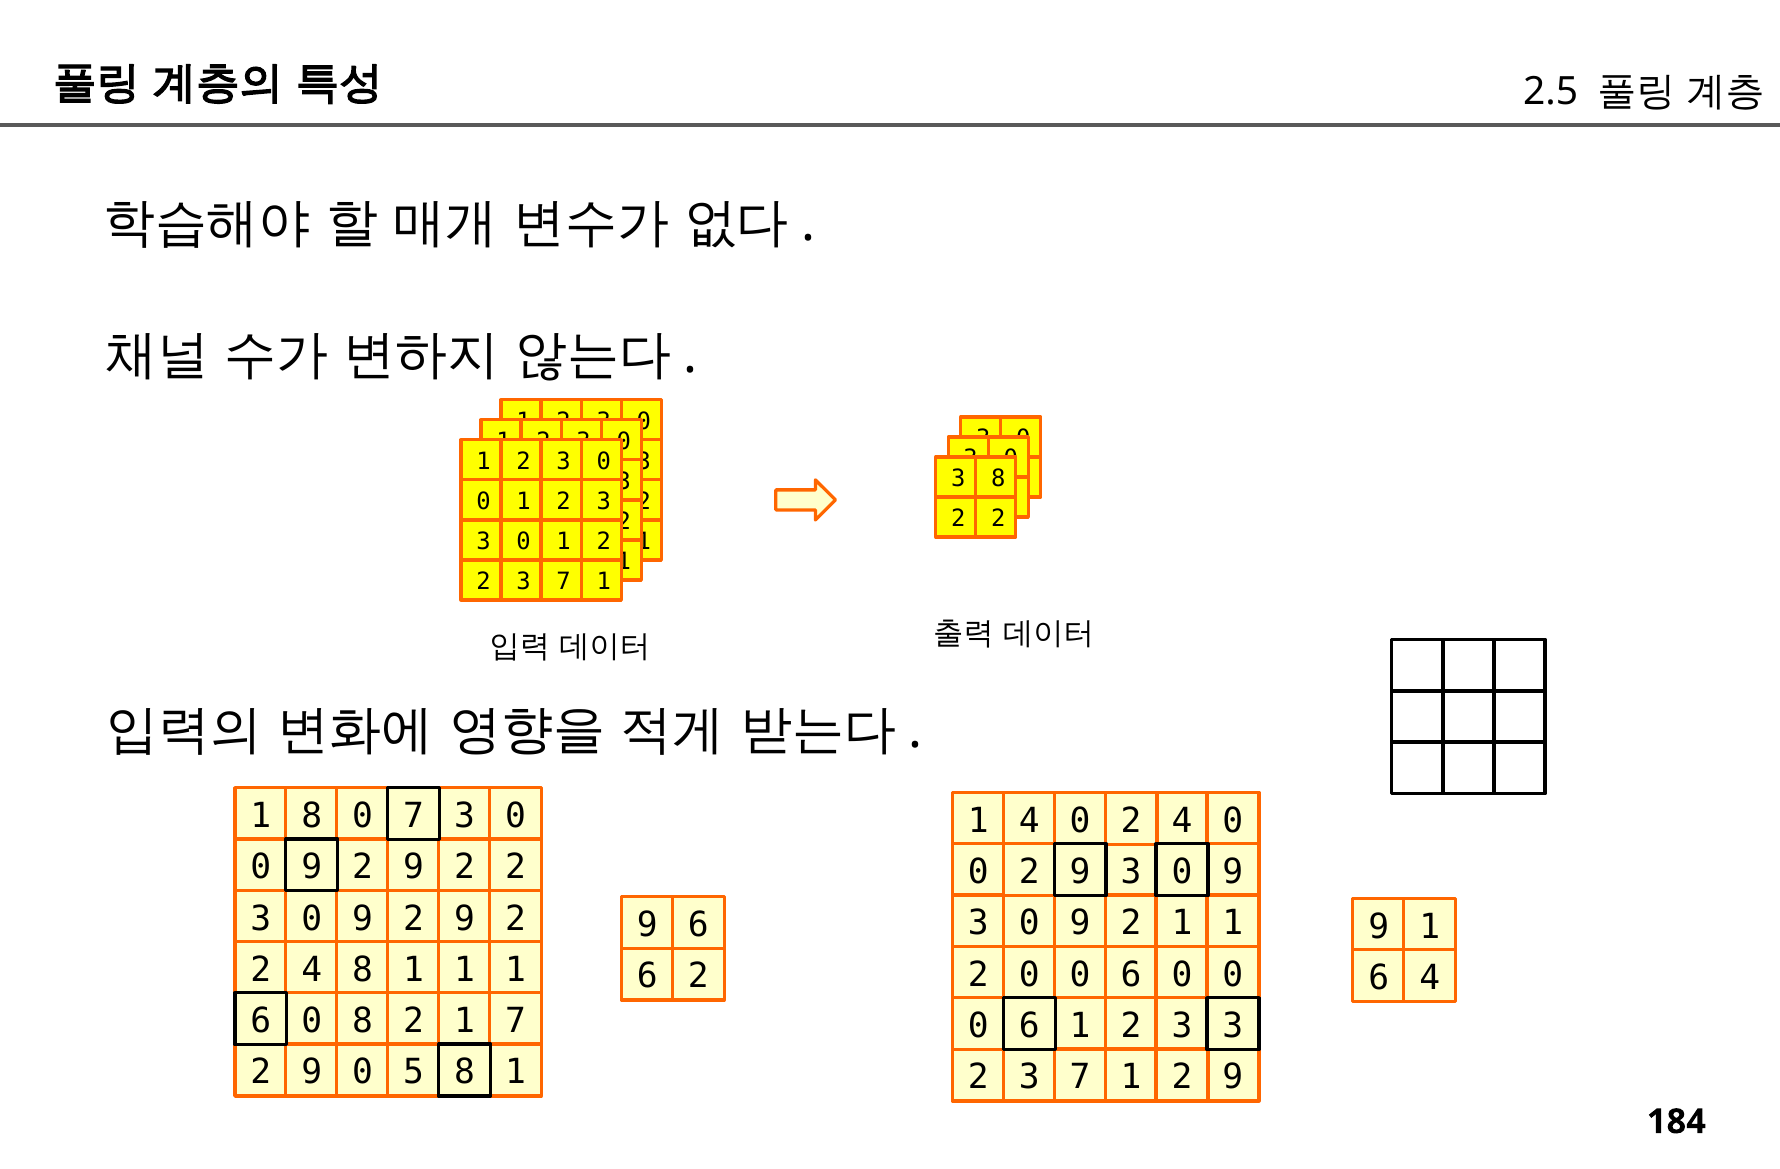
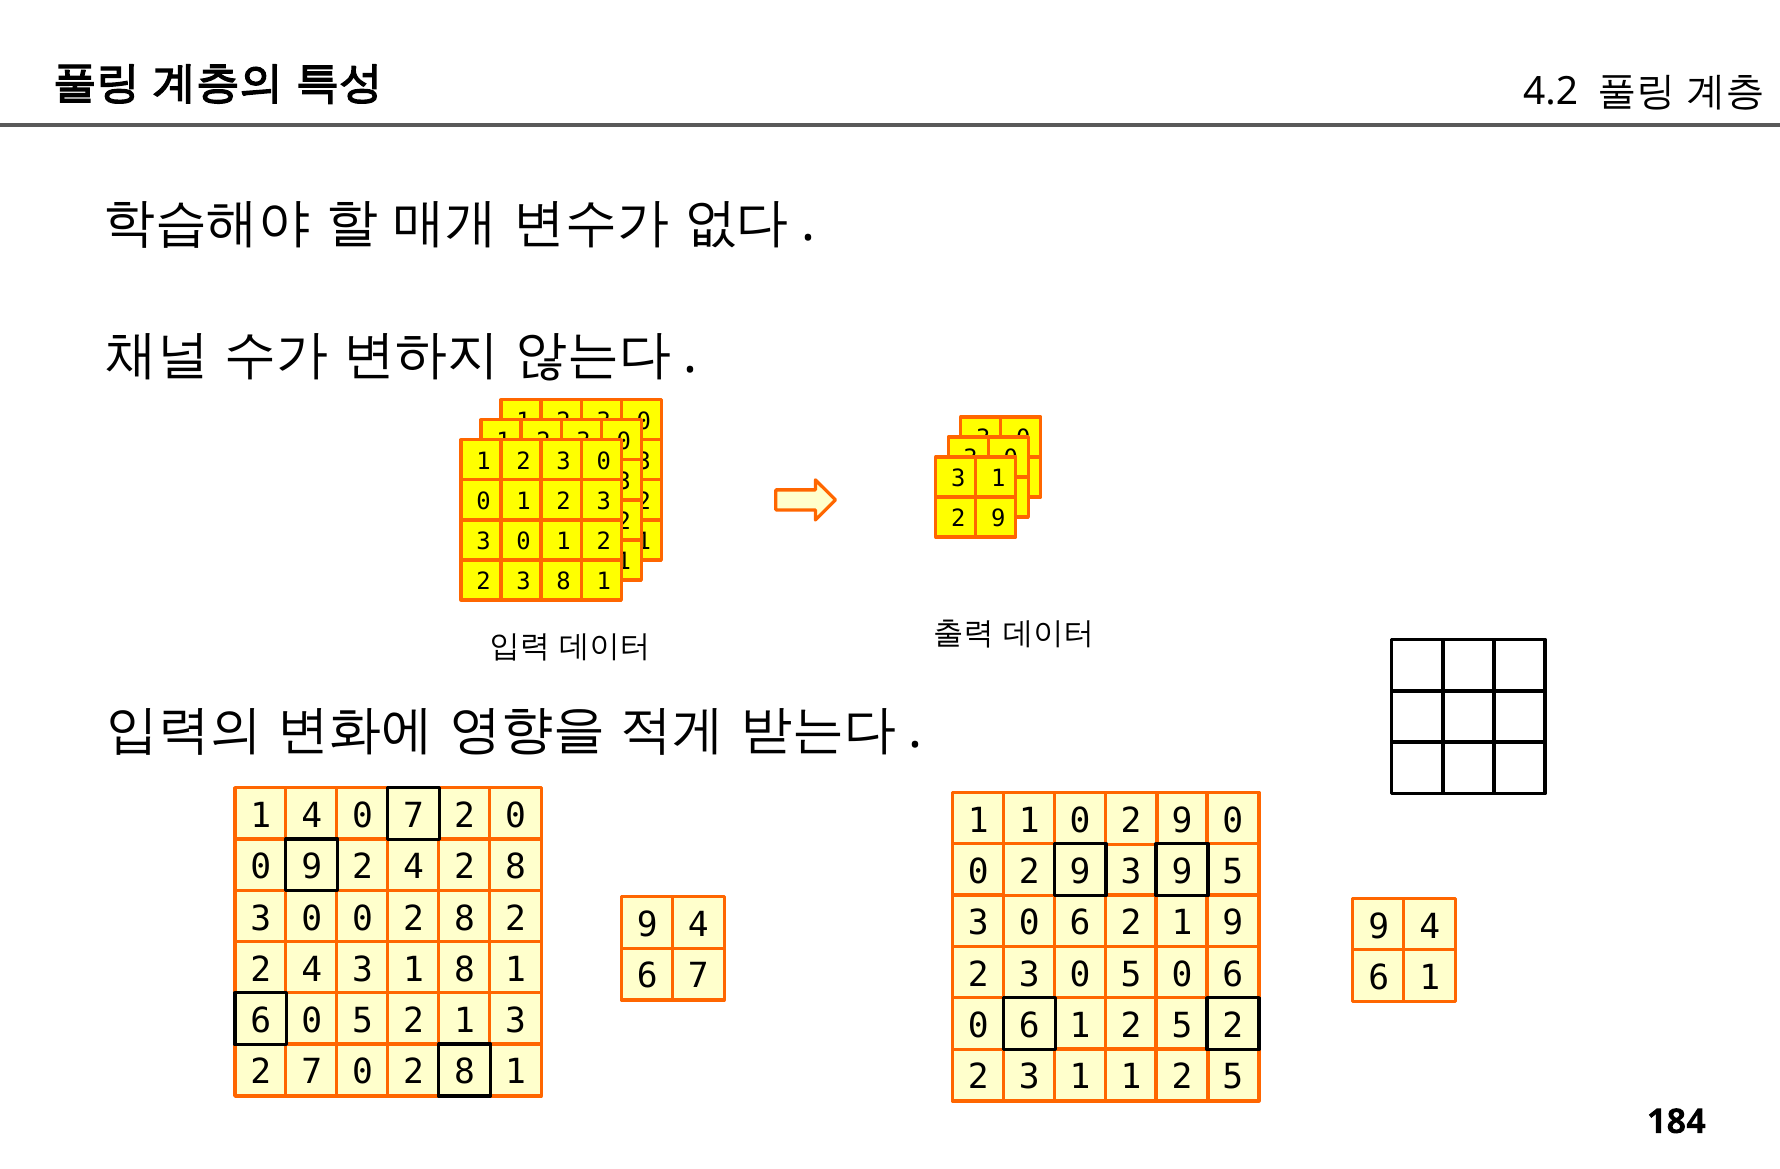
2.5: 2.5 -> 4.2
8 at (998, 479): 8 -> 1
2 at (998, 519): 2 -> 9
7 at (564, 582): 7 -> 8
1 8: 8 -> 4
3 at (465, 816): 3 -> 2
4 at (1029, 821): 4 -> 1
0 4: 4 -> 9
9 at (414, 867): 9 -> 4
2 at (515, 867): 2 -> 8
0 at (1182, 872): 0 -> 9
0 3 9: 9 -> 5
9 at (363, 919): 9 -> 0
9 at (465, 919): 9 -> 8
9 at (1080, 924): 9 -> 6
2 1 1: 1 -> 9
6 at (698, 925): 6 -> 4
1 at (1430, 927): 1 -> 4
4 8: 8 -> 3
1 at (465, 970): 1 -> 8
0 at (1029, 975): 0 -> 3
6 at (1131, 975): 6 -> 5
0 at (1233, 975): 0 -> 6
6 2: 2 -> 7
4 at (1430, 978): 4 -> 1
8 at (363, 1021): 8 -> 5
2 1 7: 7 -> 3
3 at (1182, 1026): 3 -> 5
3 at (1233, 1026): 3 -> 2
9 at (312, 1073): 9 -> 7
5 at (414, 1073): 5 -> 2
7 at (1080, 1078): 7 -> 1
1 9: 9 -> 5
